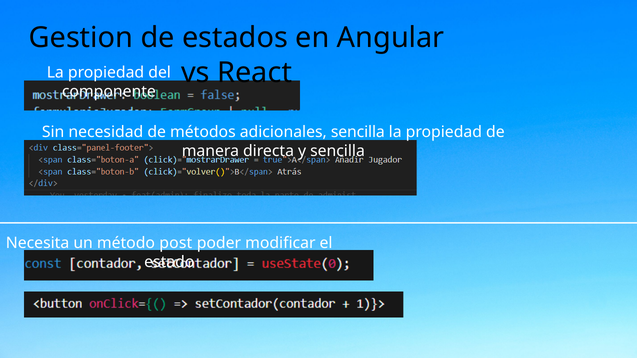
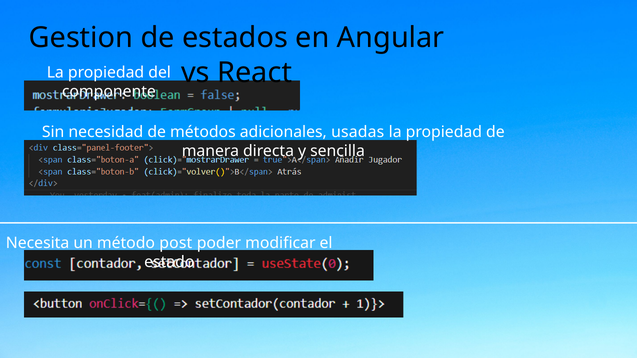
adicionales sencilla: sencilla -> usadas
